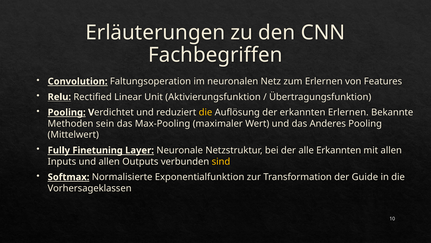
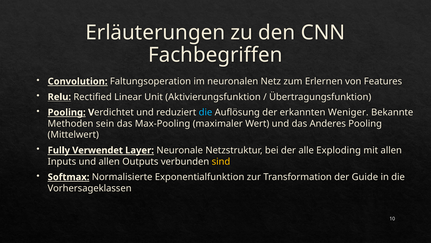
die at (205, 112) colour: yellow -> light blue
erkannten Erlernen: Erlernen -> Weniger
Finetuning: Finetuning -> Verwendet
alle Erkannten: Erkannten -> Exploding
